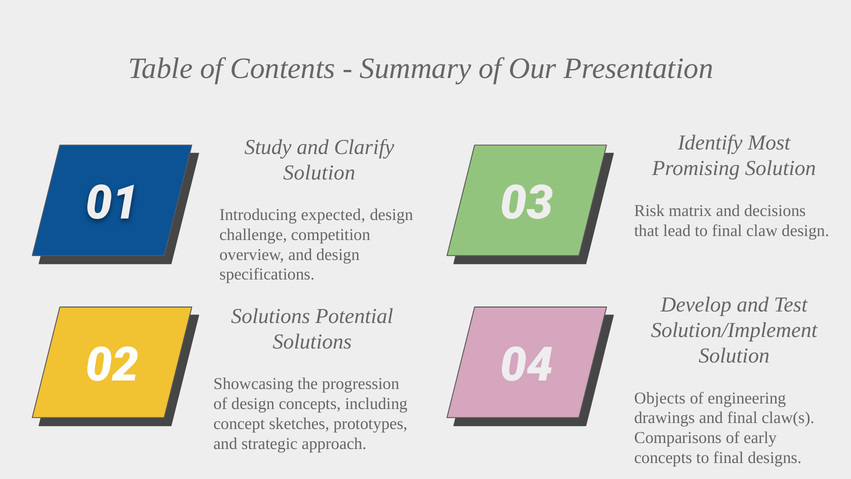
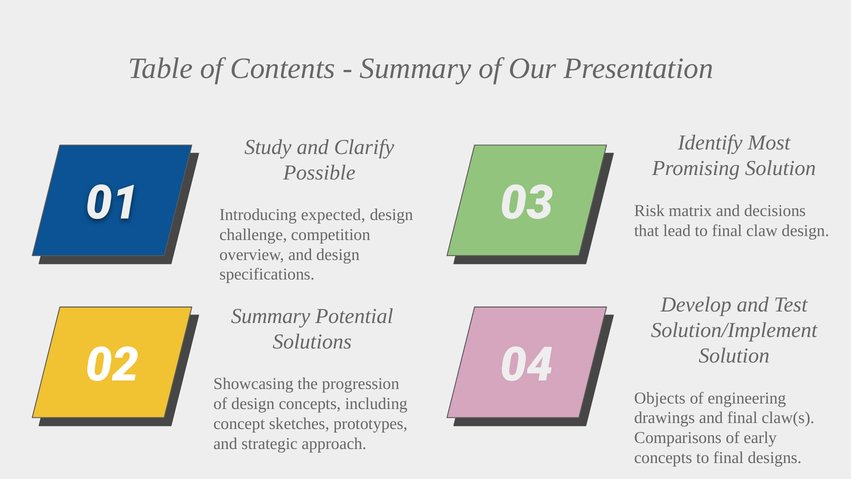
Solution at (319, 172): Solution -> Possible
Solutions at (271, 316): Solutions -> Summary
